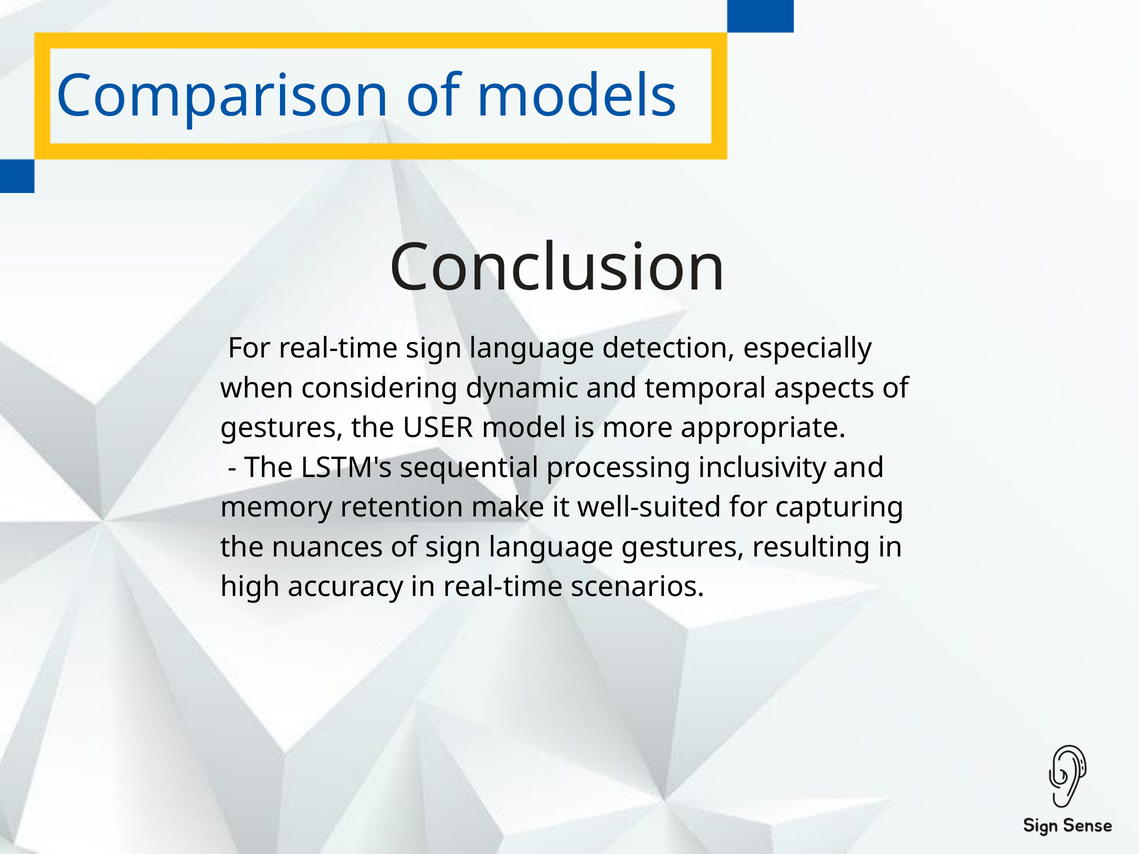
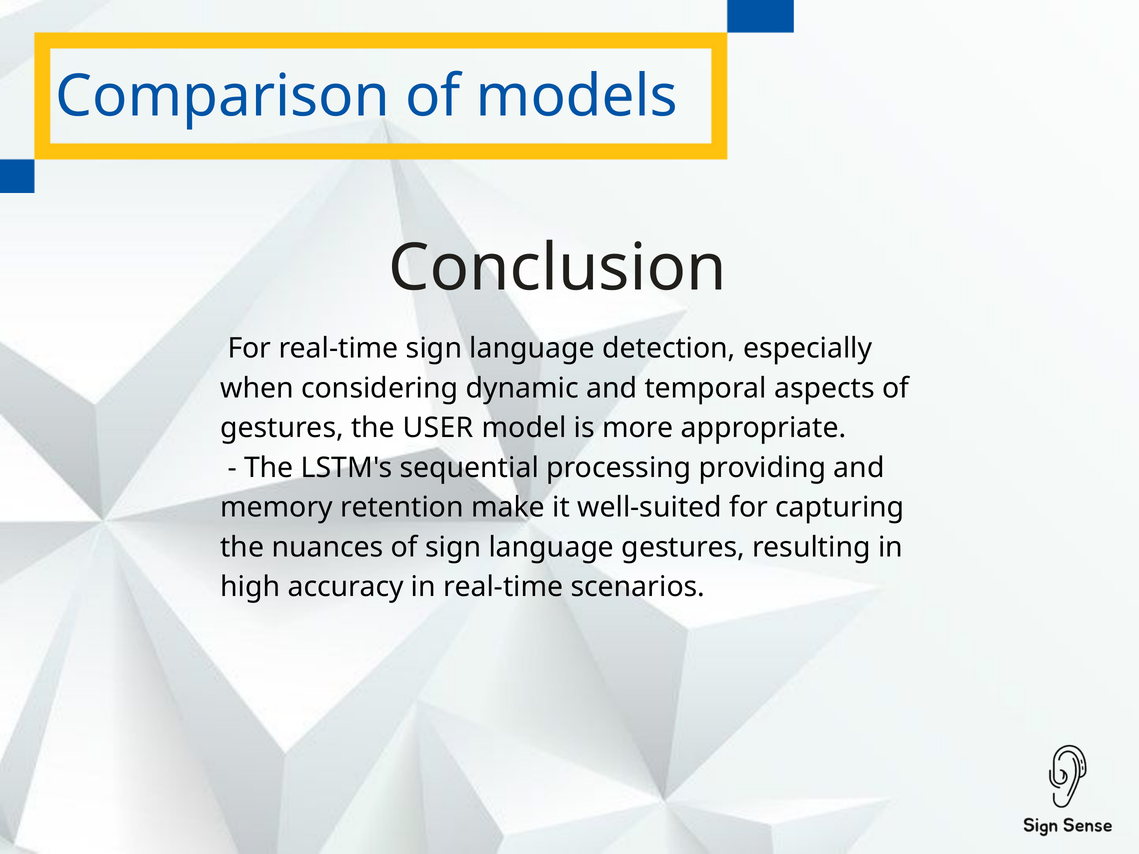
inclusivity: inclusivity -> providing
